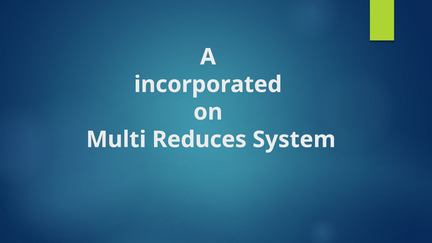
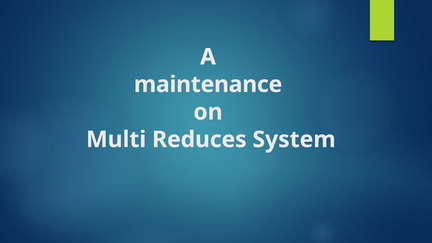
incorporated: incorporated -> maintenance
